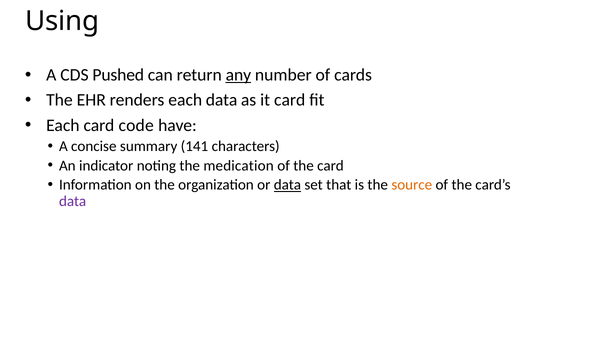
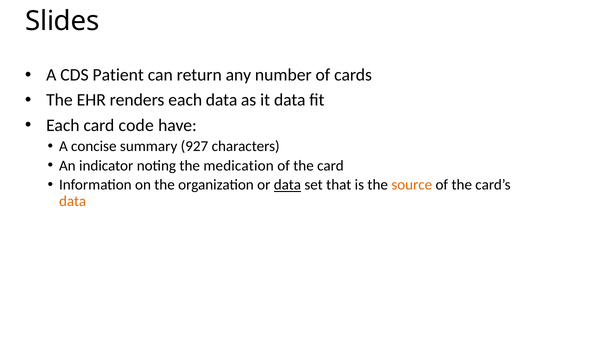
Using: Using -> Slides
Pushed: Pushed -> Patient
any underline: present -> none
it card: card -> data
141: 141 -> 927
data at (73, 202) colour: purple -> orange
